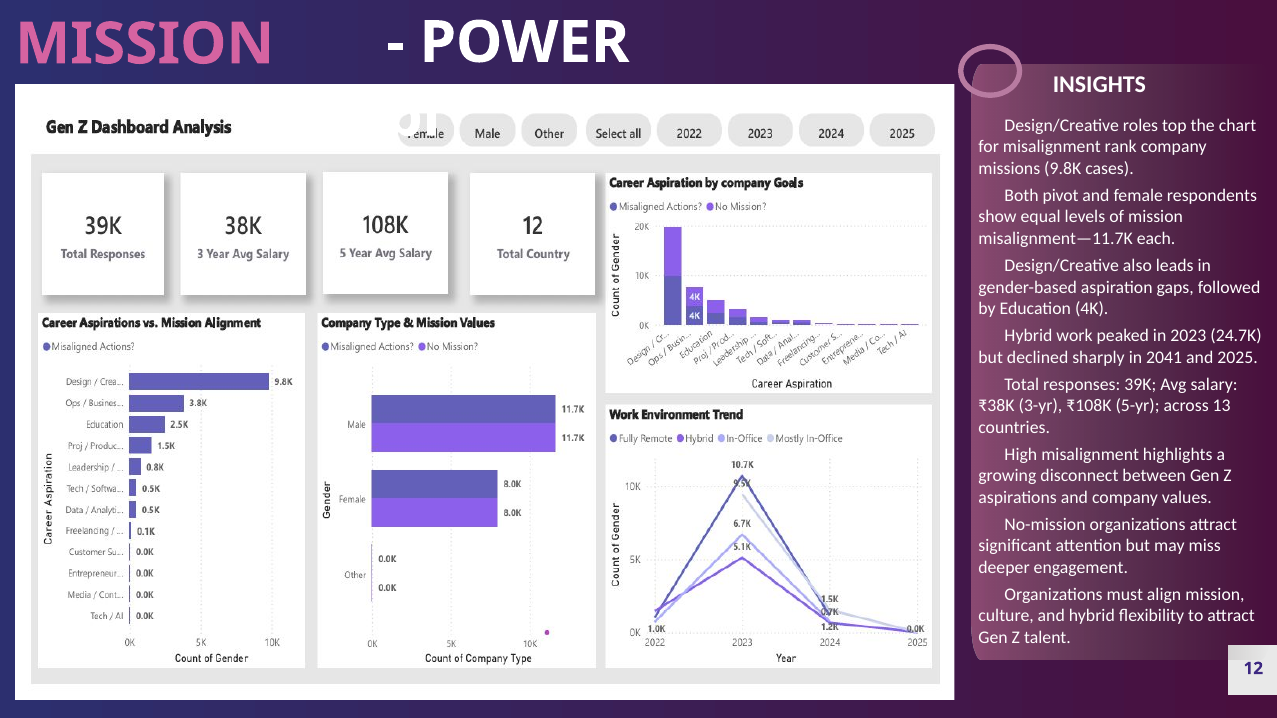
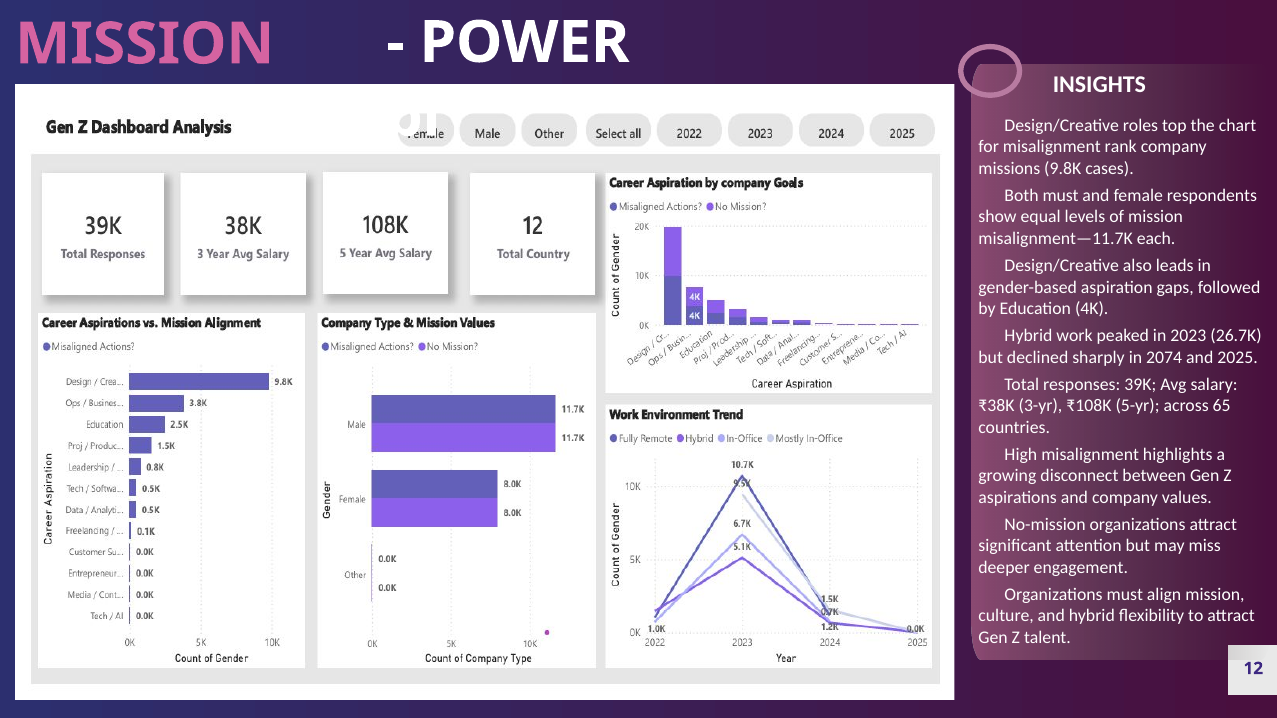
pivot at (1061, 196): pivot -> must
24.7K: 24.7K -> 26.7K
2041: 2041 -> 2074
13: 13 -> 65
